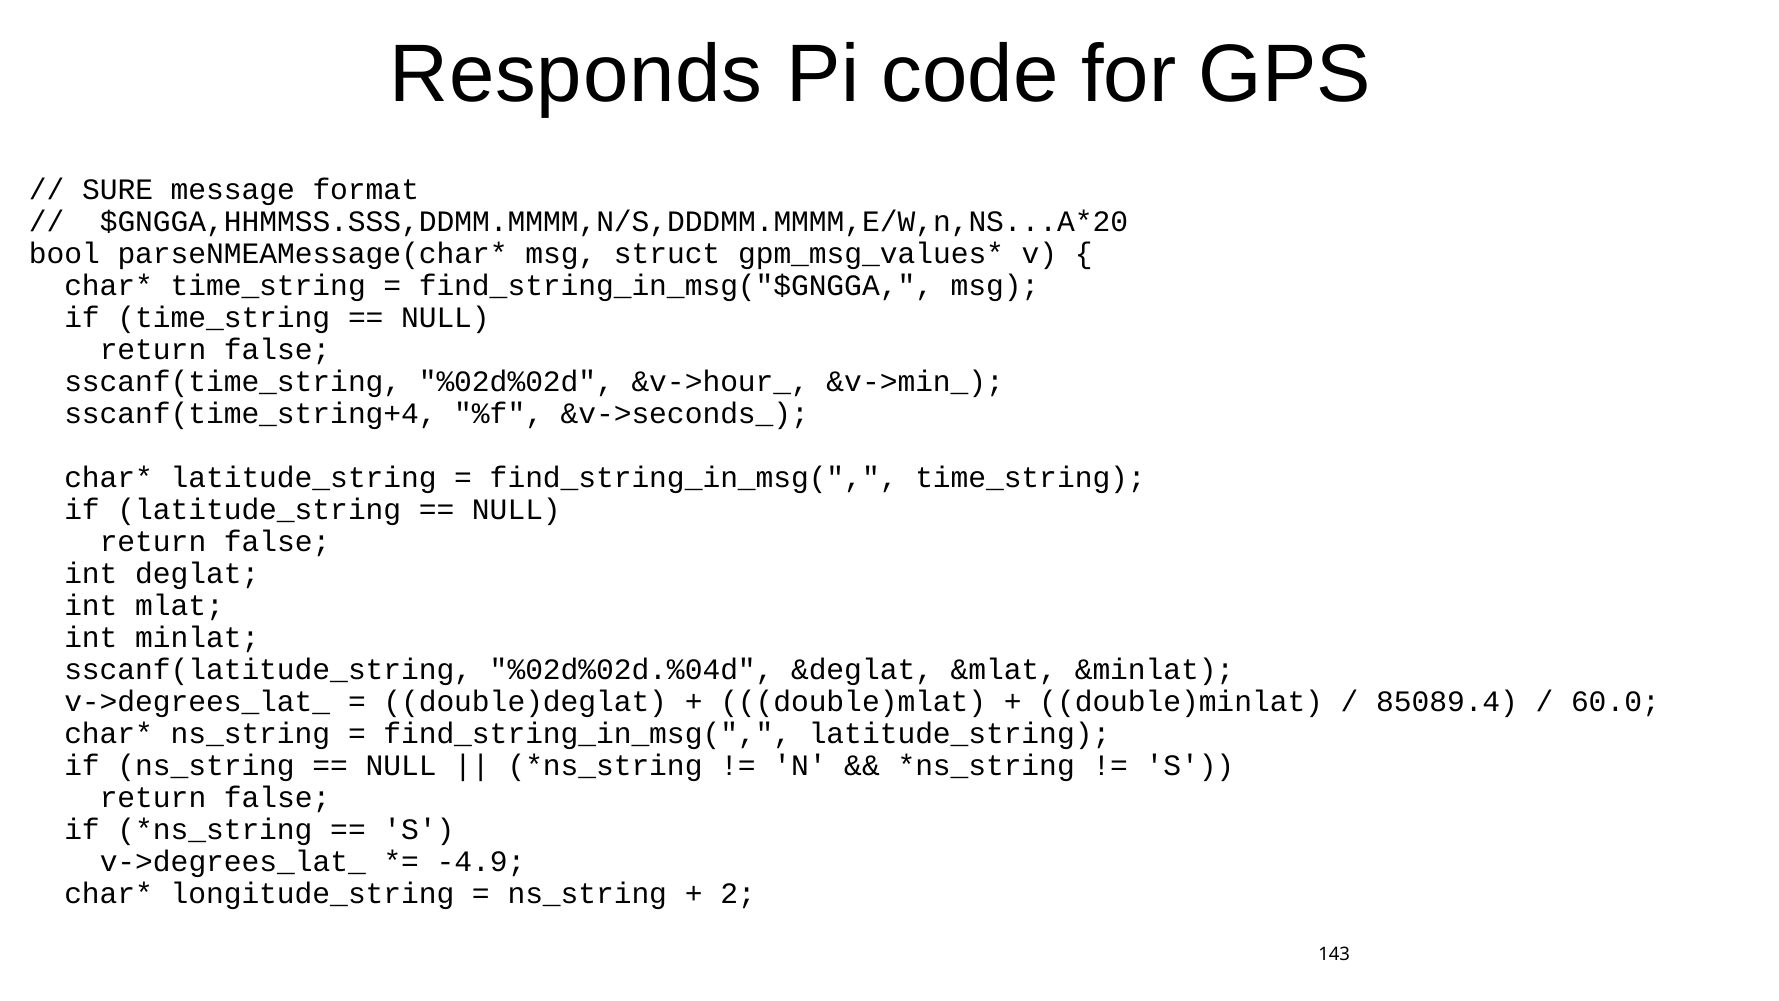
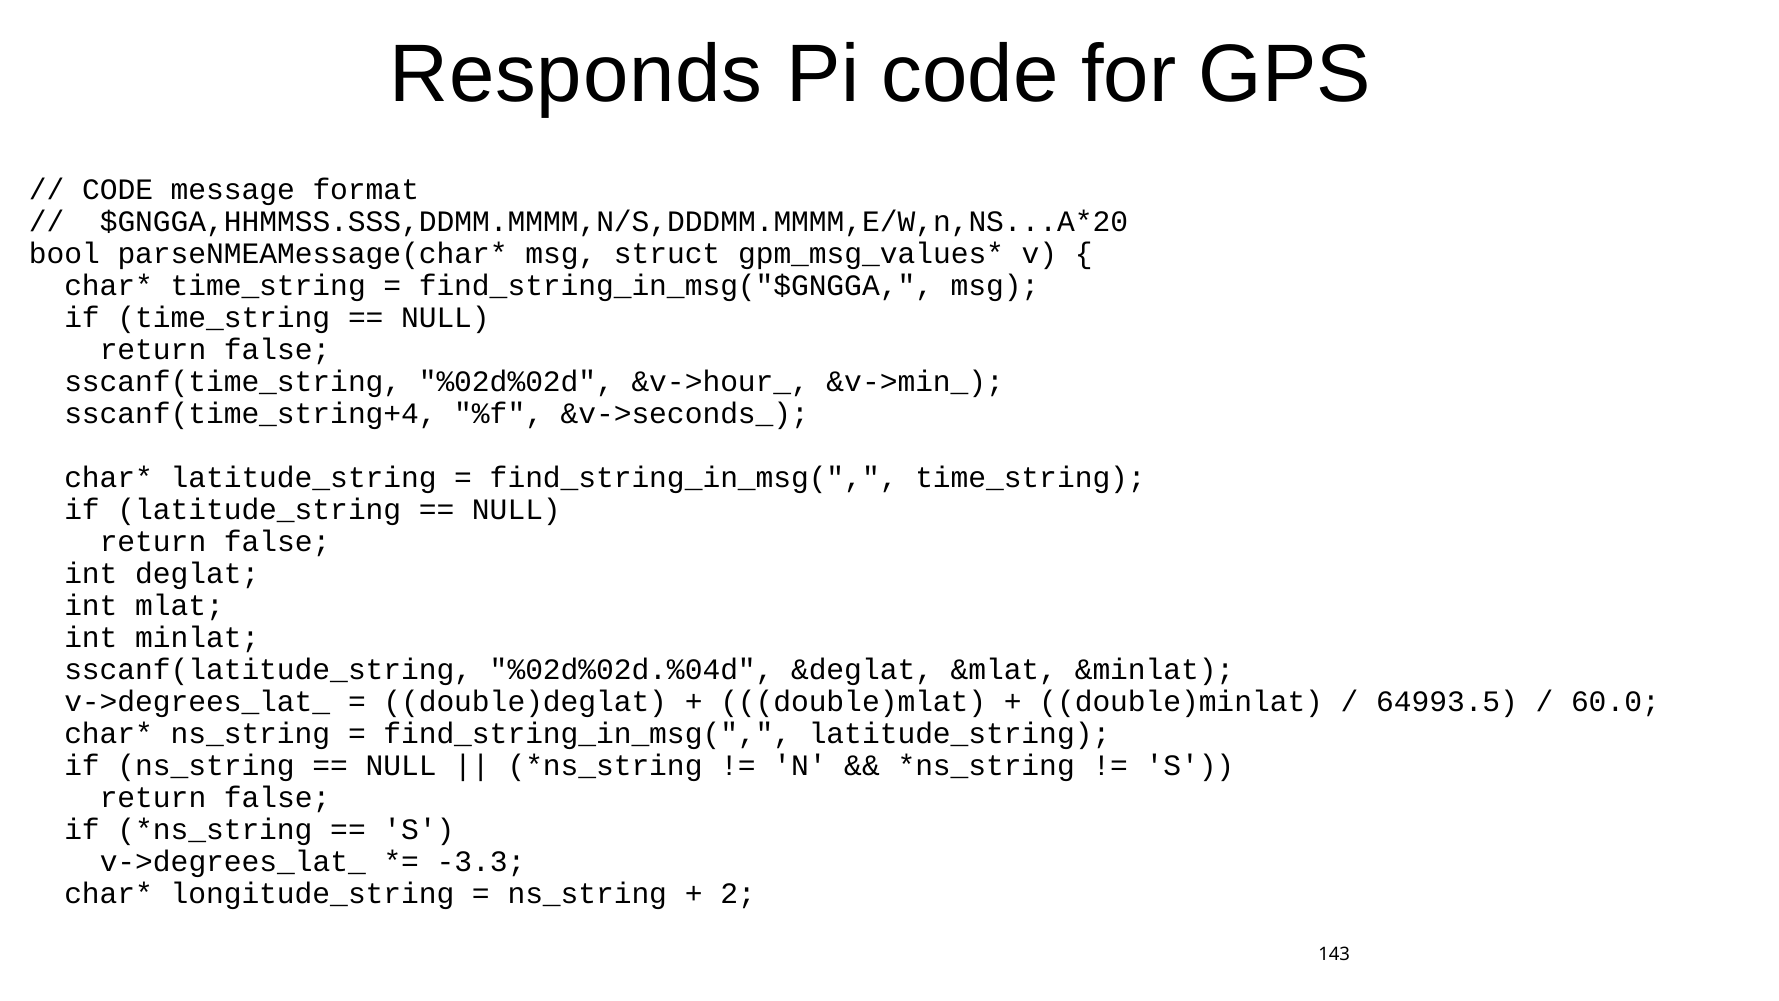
SURE at (118, 190): SURE -> CODE
85089.4: 85089.4 -> 64993.5
-4.9: -4.9 -> -3.3
